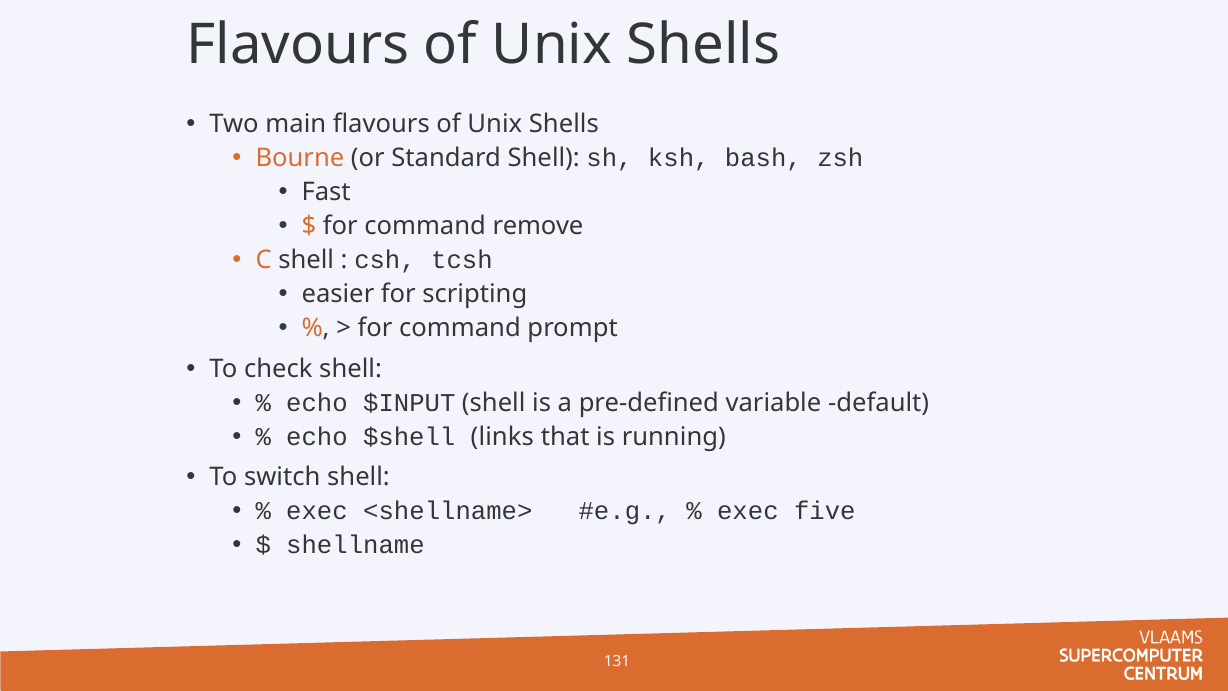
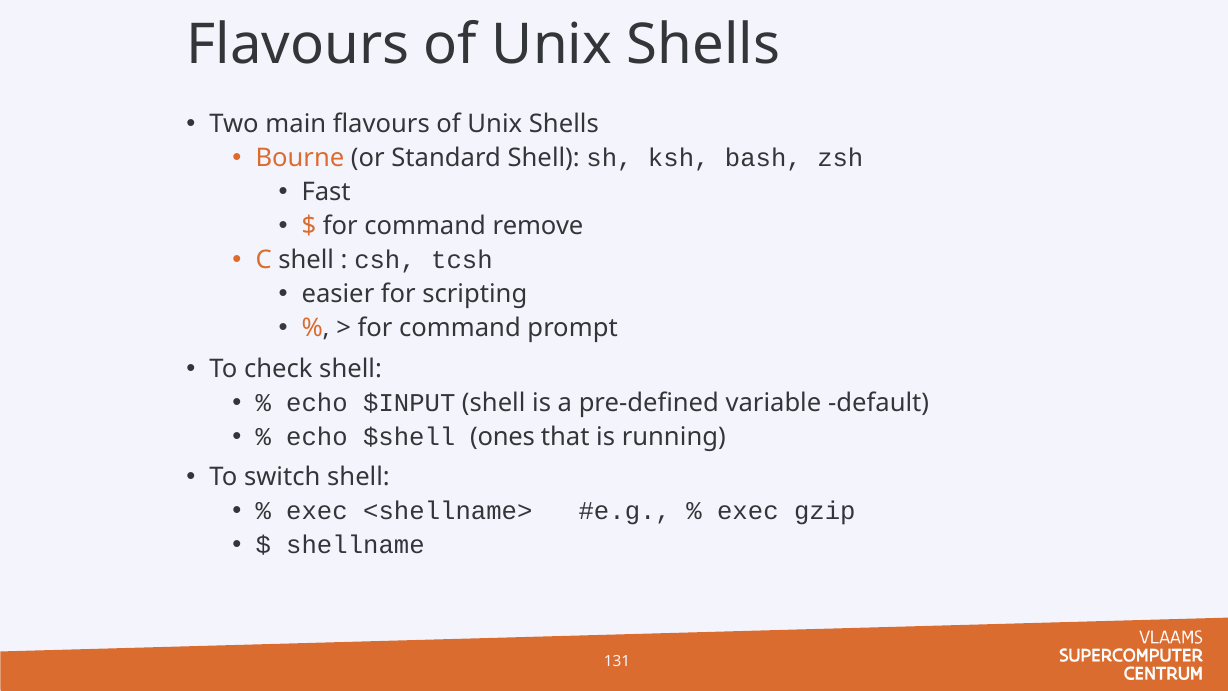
links: links -> ones
five: five -> gzip
